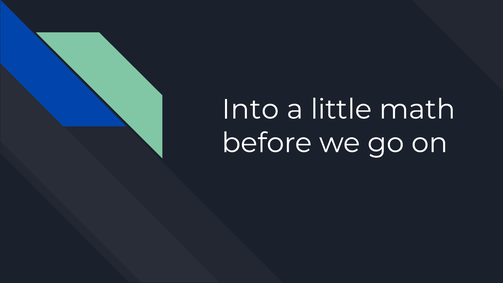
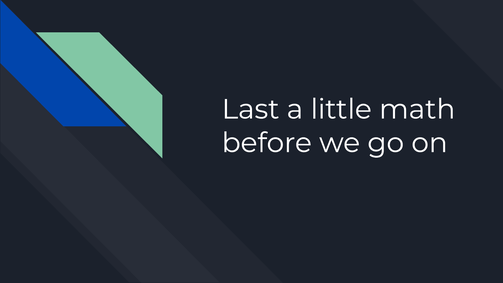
Into: Into -> Last
